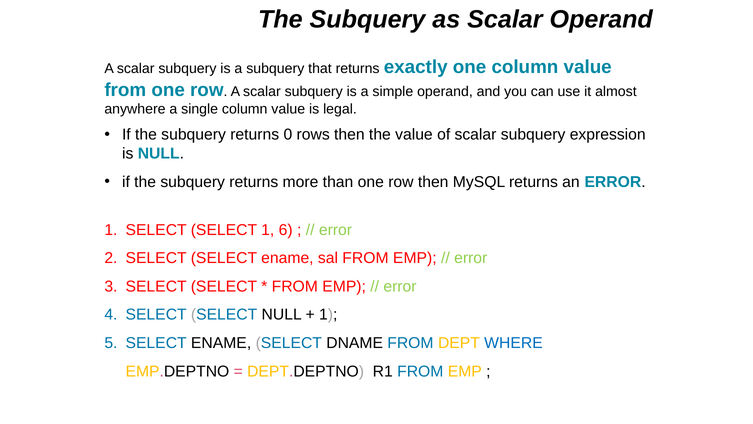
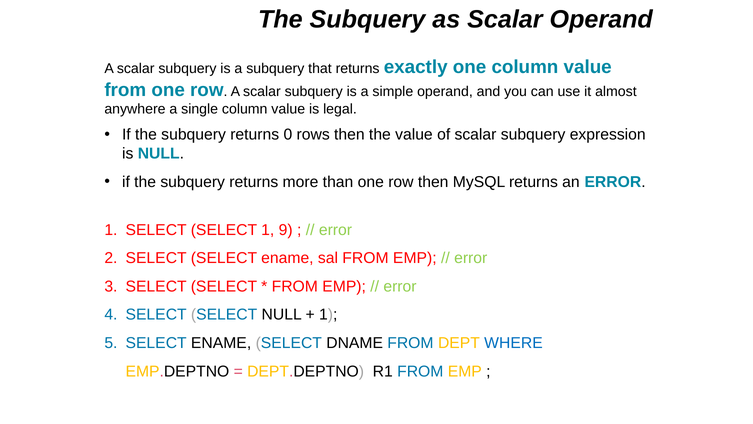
6: 6 -> 9
